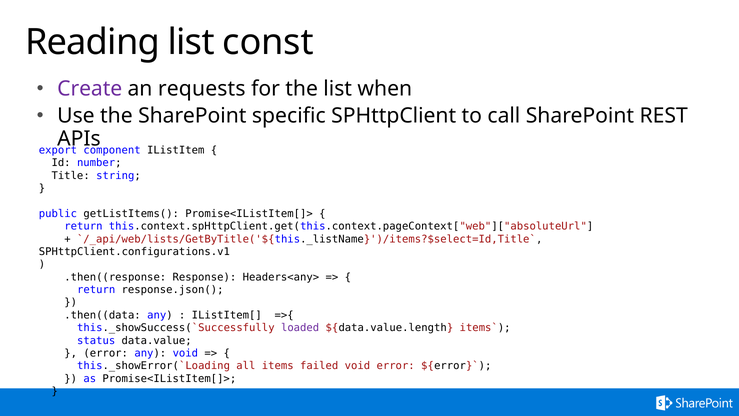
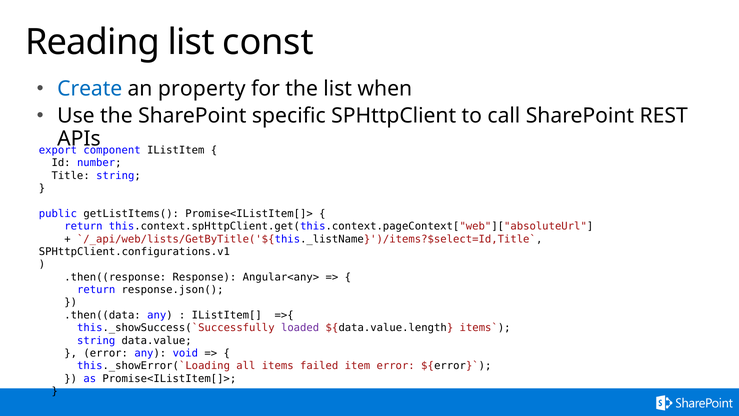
Create colour: purple -> blue
requests: requests -> property
Headers<any>: Headers<any> -> Angular<any>
status at (96, 340): status -> string
failed void: void -> item
